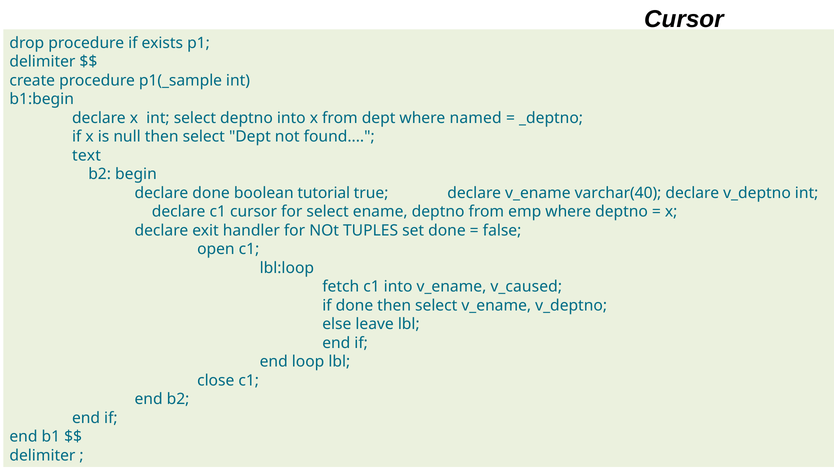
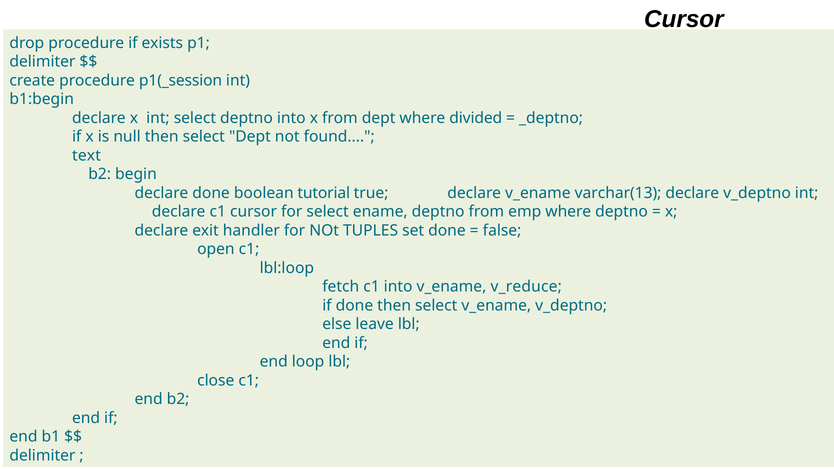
p1(_sample: p1(_sample -> p1(_session
named: named -> divided
varchar(40: varchar(40 -> varchar(13
v_caused: v_caused -> v_reduce
